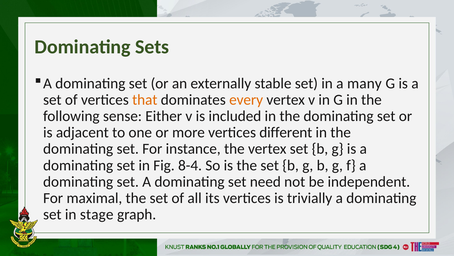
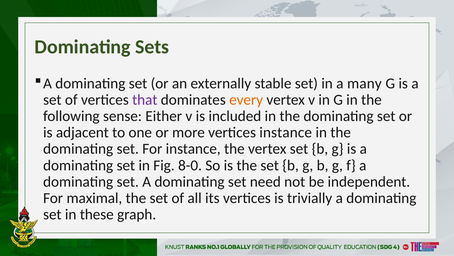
that colour: orange -> purple
vertices different: different -> instance
8-4: 8-4 -> 8-0
stage: stage -> these
